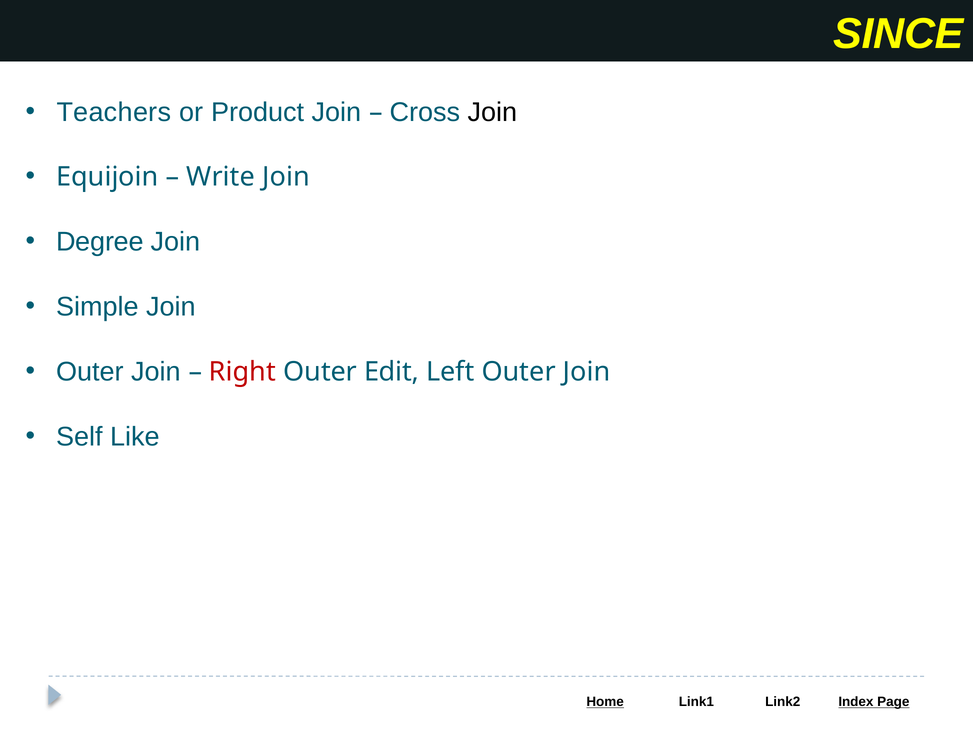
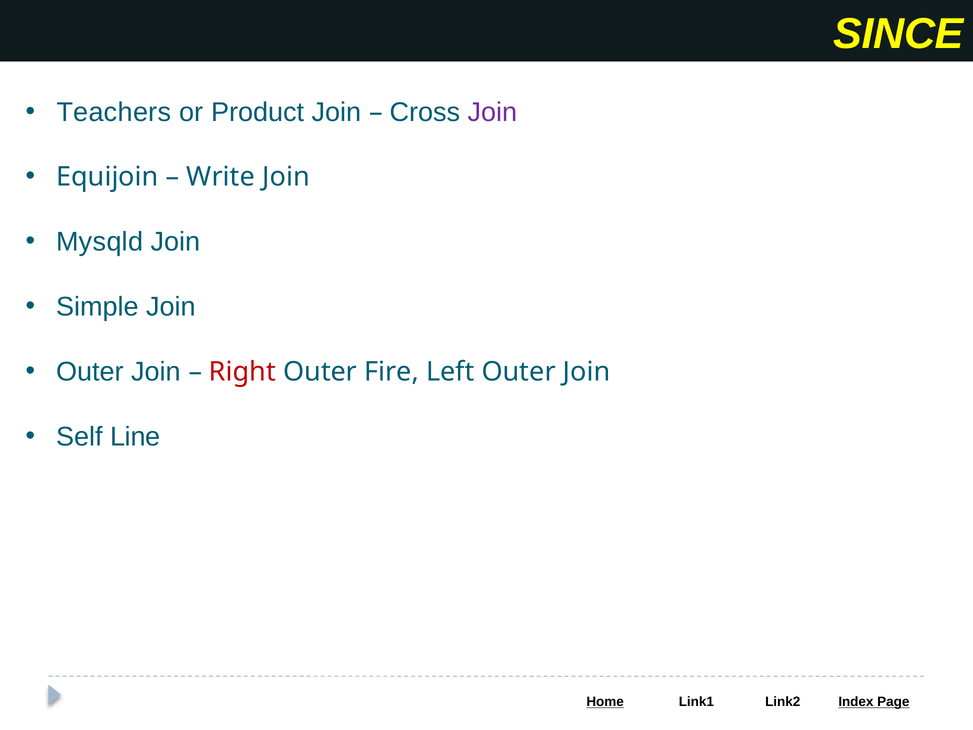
Join at (492, 112) colour: black -> purple
Degree: Degree -> Mysqld
Edit: Edit -> Fire
Like: Like -> Line
